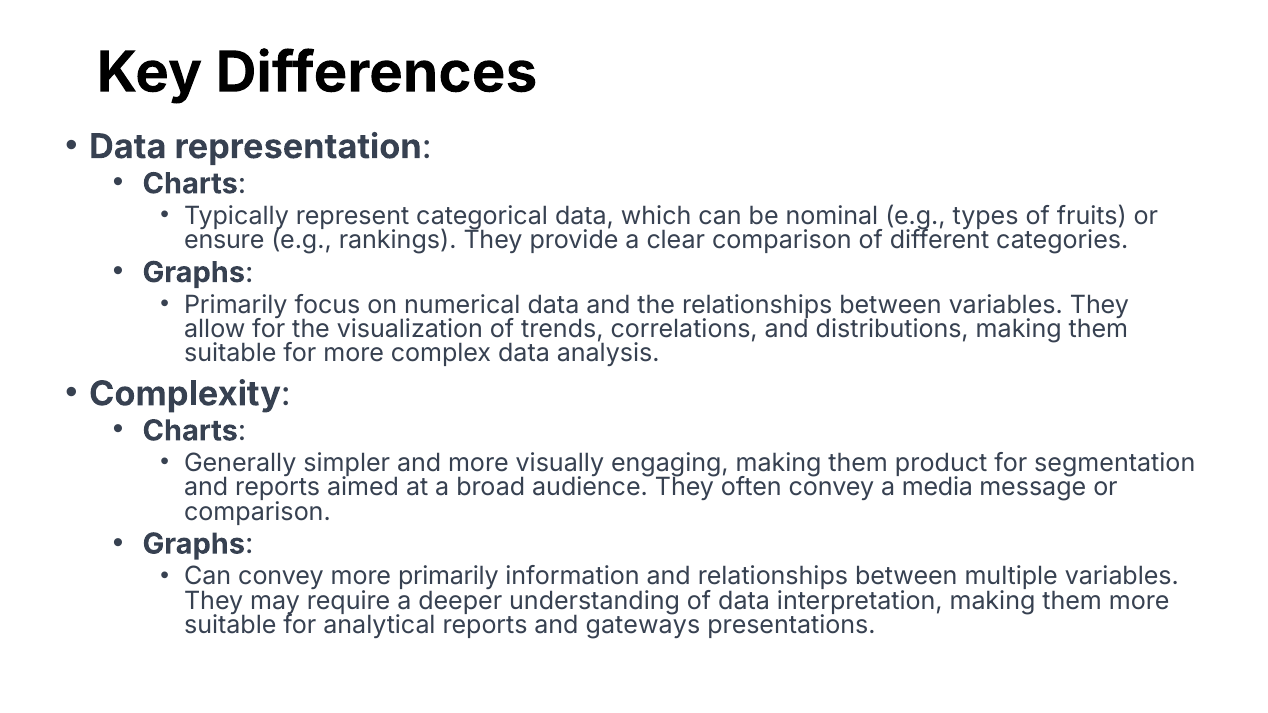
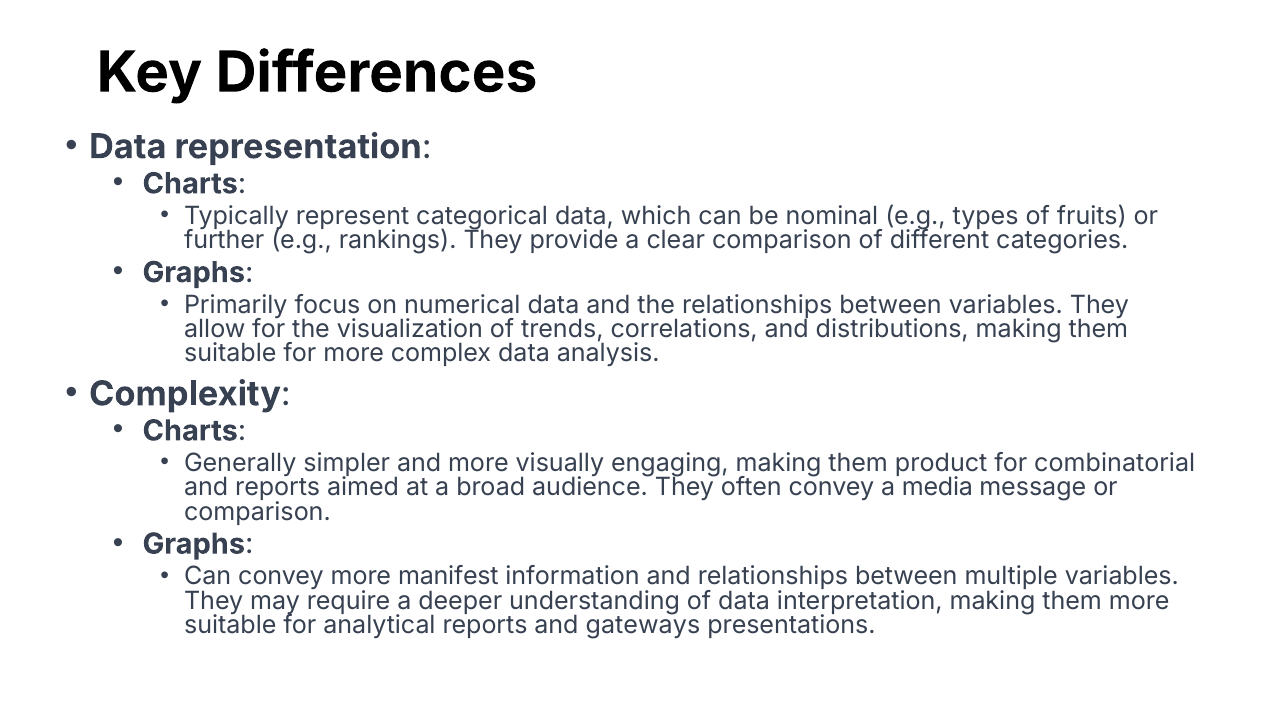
ensure: ensure -> further
segmentation: segmentation -> combinatorial
more primarily: primarily -> manifest
